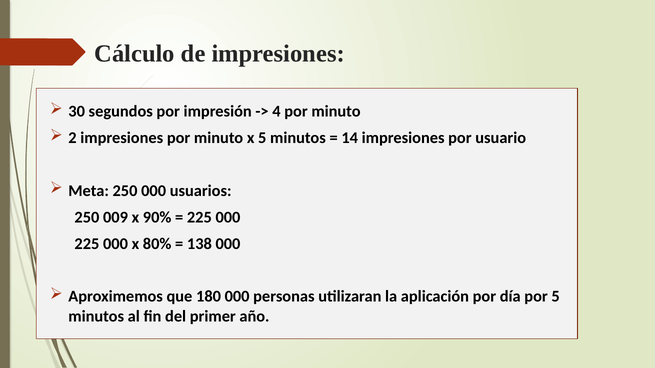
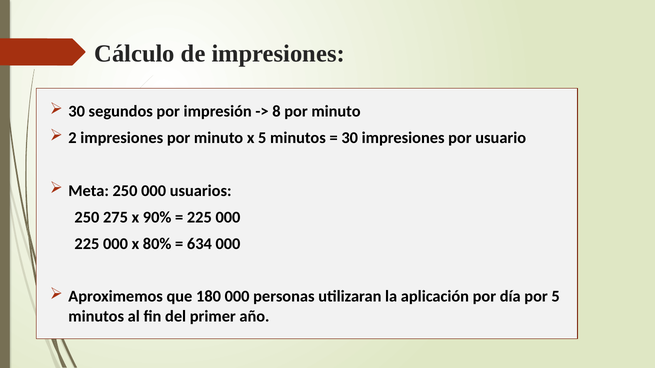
4: 4 -> 8
14 at (350, 138): 14 -> 30
009: 009 -> 275
138: 138 -> 634
